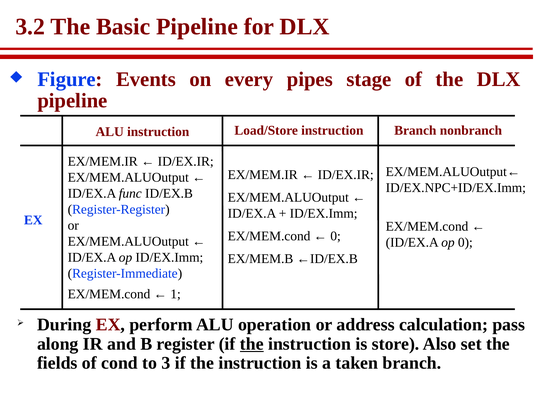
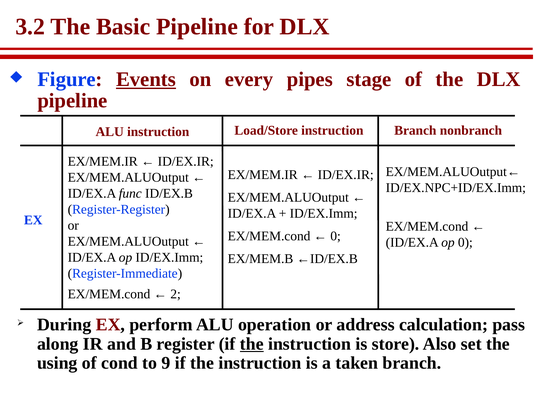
Events underline: none -> present
1: 1 -> 2
fields: fields -> using
3: 3 -> 9
